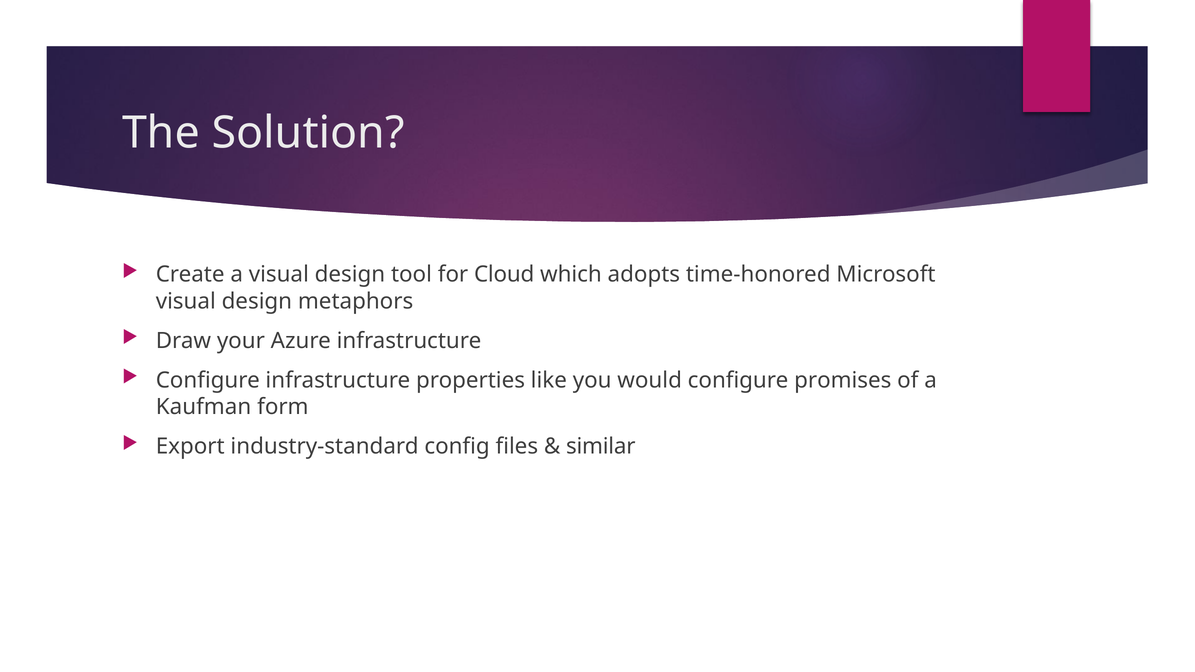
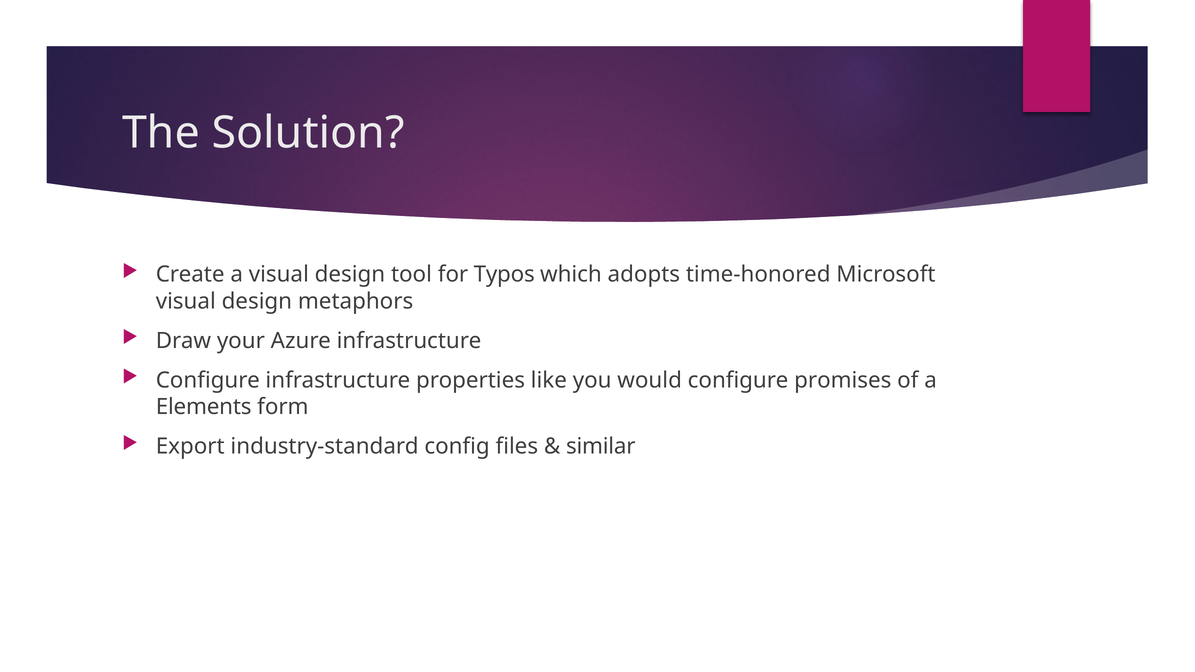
Cloud: Cloud -> Typos
Kaufman: Kaufman -> Elements
